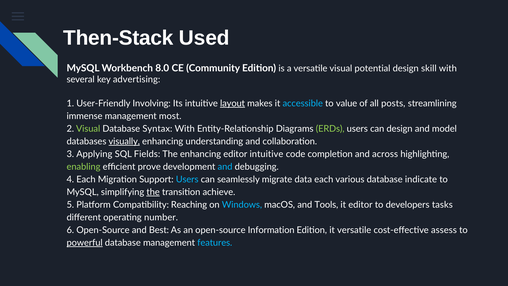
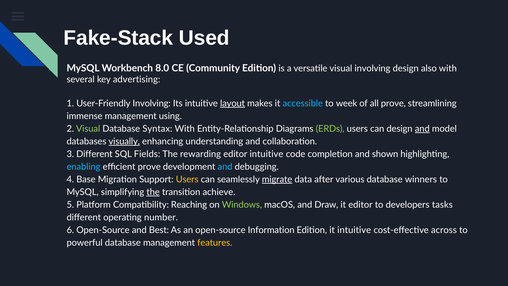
Then-Stack: Then-Stack -> Fake-Stack
visual potential: potential -> involving
skill: skill -> also
value: value -> week
all posts: posts -> prove
most: most -> using
and at (422, 129) underline: none -> present
3 Applying: Applying -> Different
The enhancing: enhancing -> rewarding
across: across -> shown
enabling colour: light green -> light blue
4 Each: Each -> Base
Users at (187, 179) colour: light blue -> yellow
migrate underline: none -> present
data each: each -> after
indicate: indicate -> winners
Windows colour: light blue -> light green
Tools: Tools -> Draw
it versatile: versatile -> intuitive
assess: assess -> across
powerful underline: present -> none
features colour: light blue -> yellow
